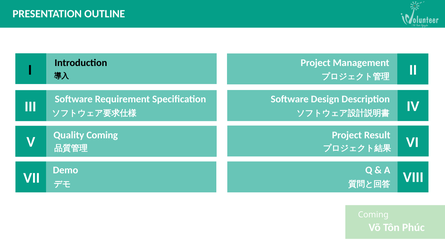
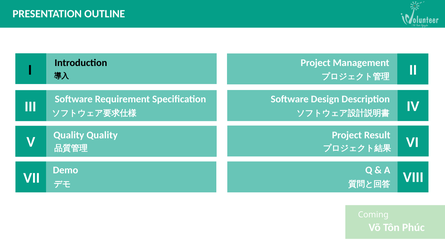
Quality Coming: Coming -> Quality
